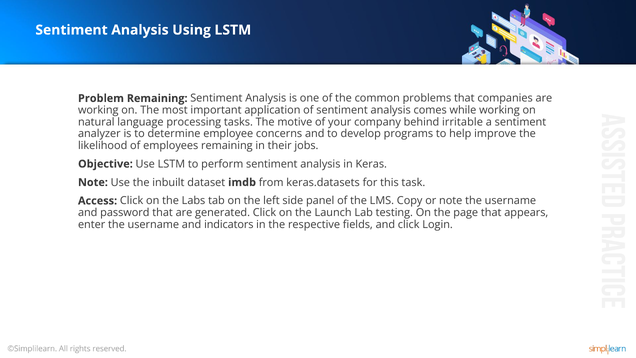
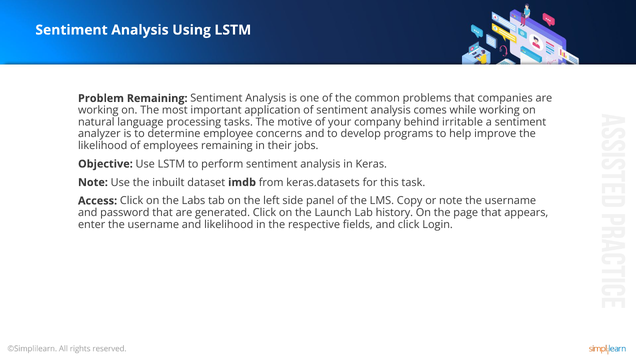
testing: testing -> history
and indicators: indicators -> likelihood
